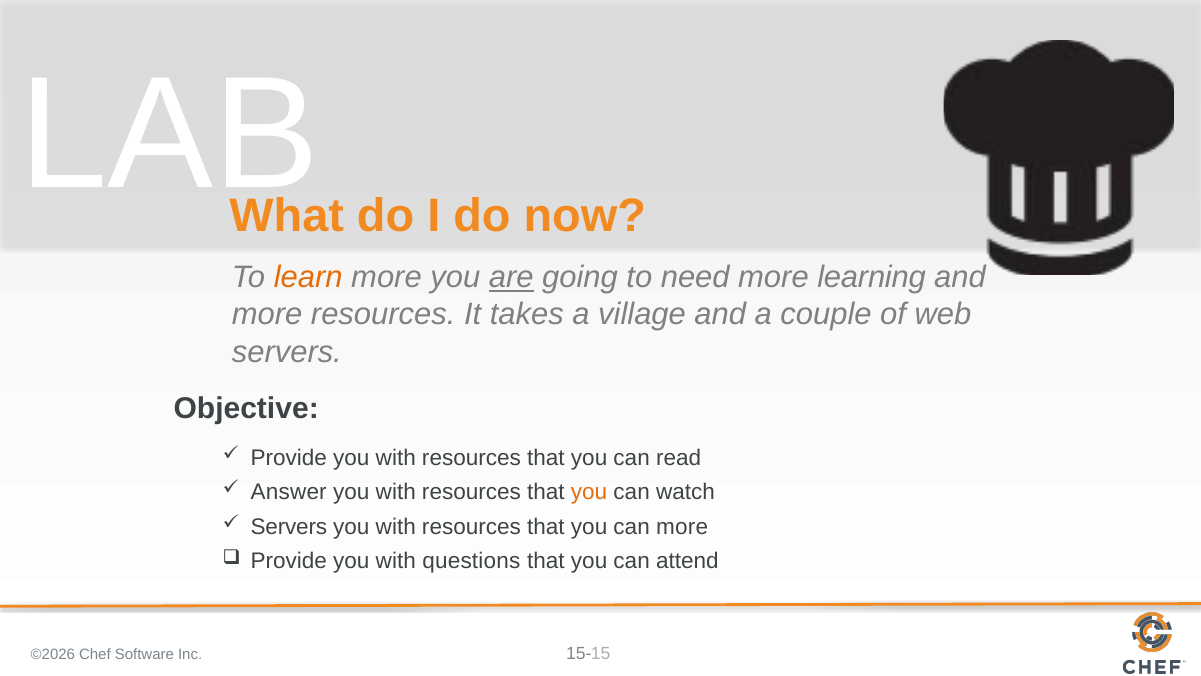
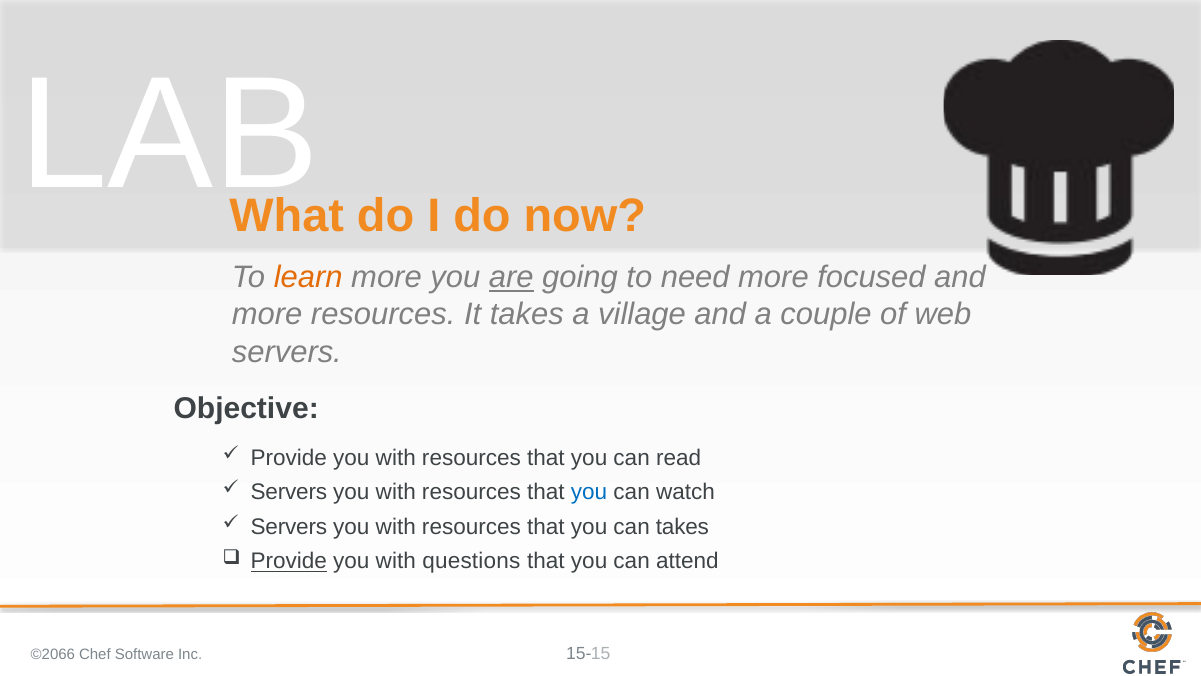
learning: learning -> focused
Answer at (289, 492): Answer -> Servers
you at (589, 492) colour: orange -> blue
can more: more -> takes
Provide at (289, 561) underline: none -> present
©2026: ©2026 -> ©2066
